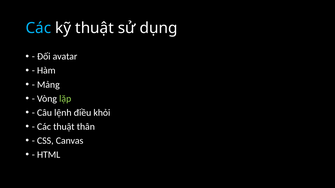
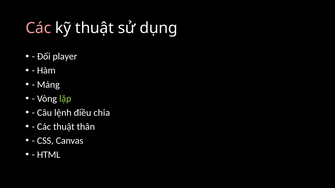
Các at (38, 28) colour: light blue -> pink
avatar: avatar -> player
khỏi: khỏi -> chia
